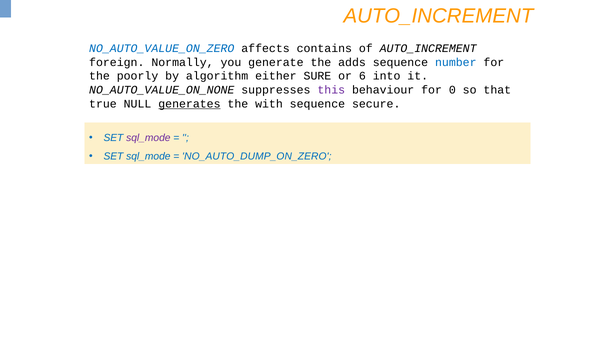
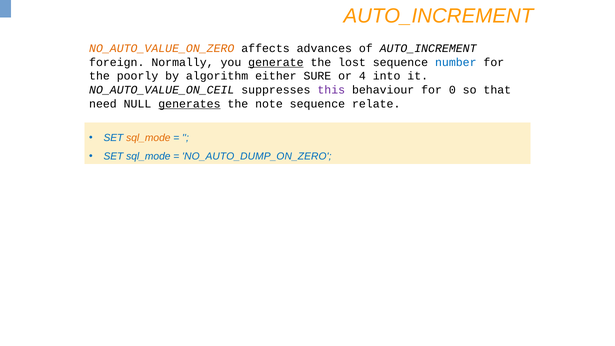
NO_AUTO_VALUE_ON_ZERO colour: blue -> orange
contains: contains -> advances
generate underline: none -> present
adds: adds -> lost
6: 6 -> 4
NO_AUTO_VALUE_ON_NONE: NO_AUTO_VALUE_ON_NONE -> NO_AUTO_VALUE_ON_CEIL
true: true -> need
with: with -> note
secure: secure -> relate
sql_mode at (148, 138) colour: purple -> orange
